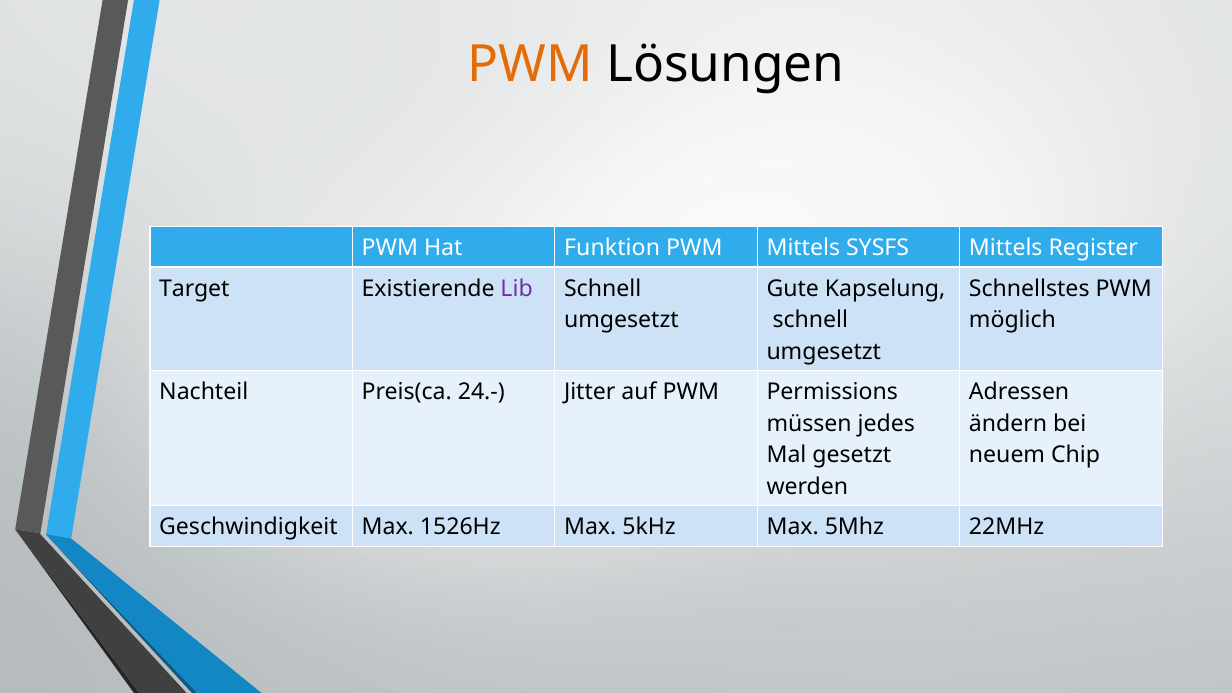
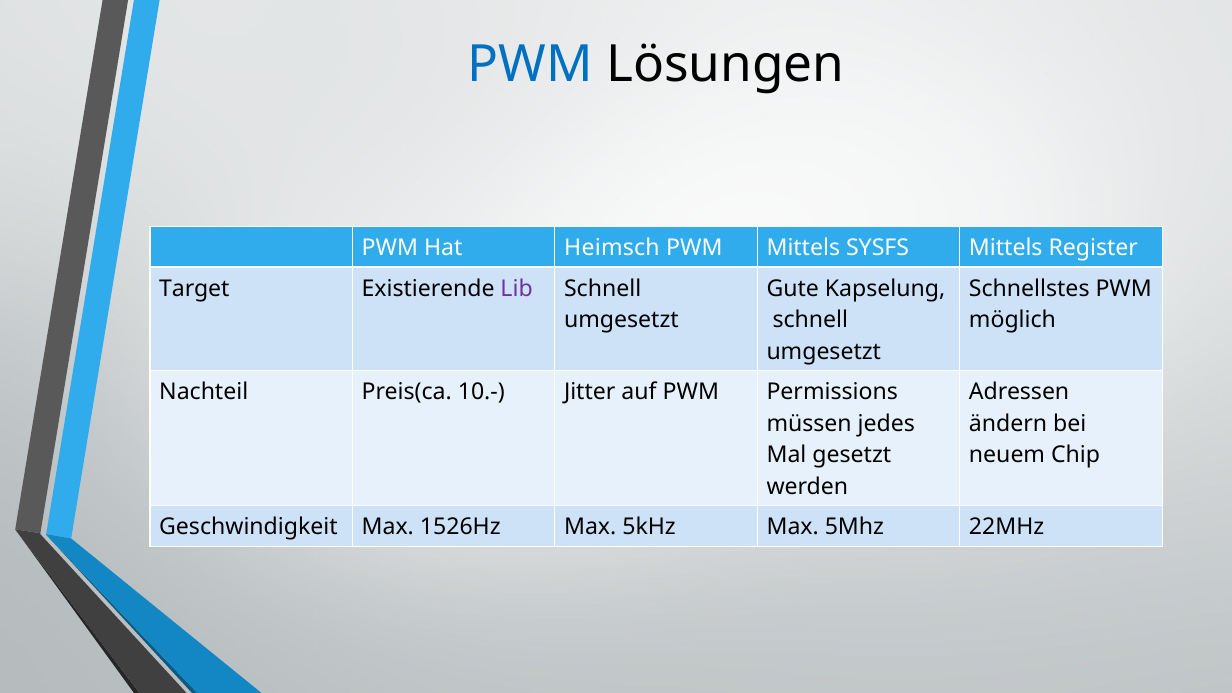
PWM at (531, 64) colour: orange -> blue
Funktion: Funktion -> Heimsch
24.-: 24.- -> 10.-
